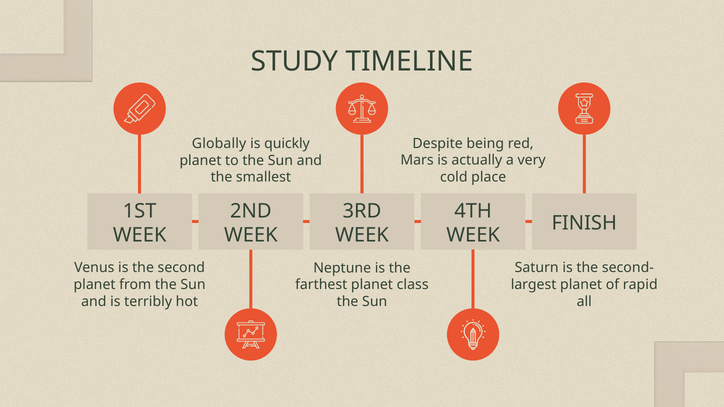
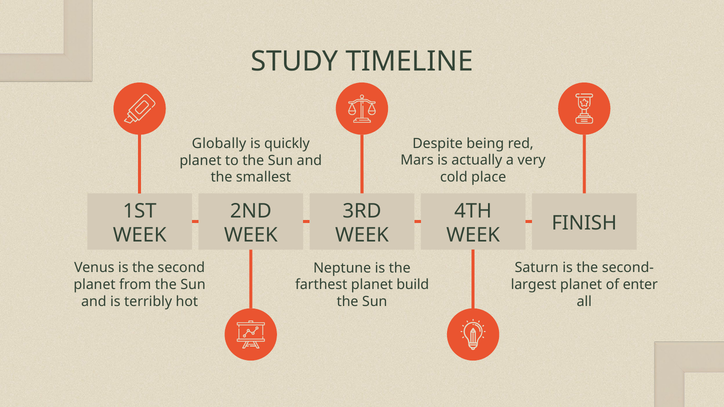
rapid: rapid -> enter
class: class -> build
